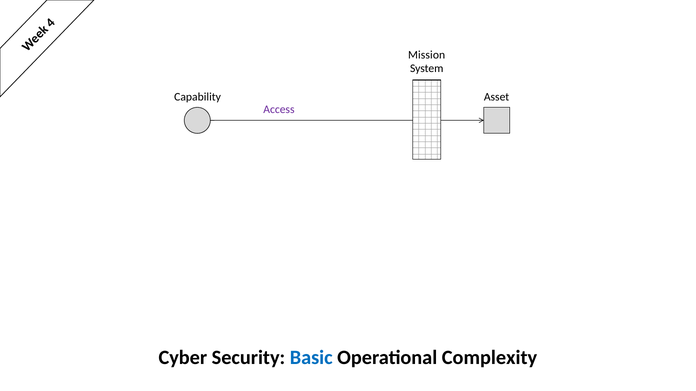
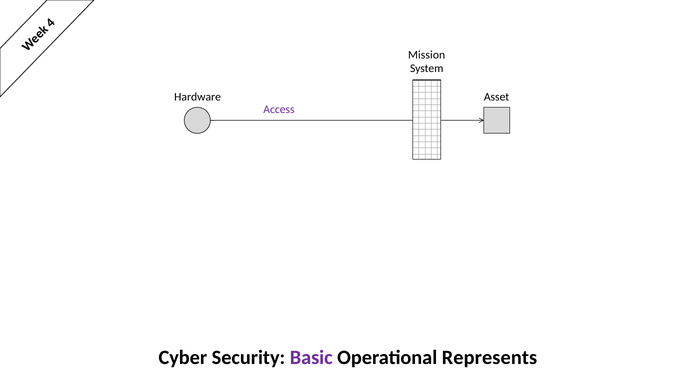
Capability: Capability -> Hardware
Basic colour: blue -> purple
Complexity: Complexity -> Represents
